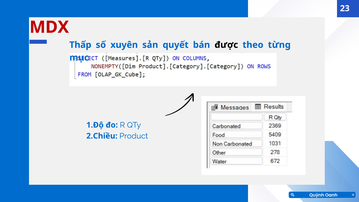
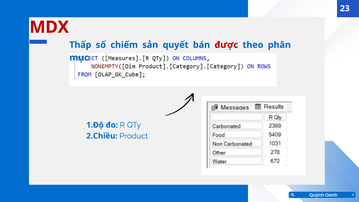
xuyên: xuyên -> chiếm
được colour: black -> red
từng: từng -> phân
